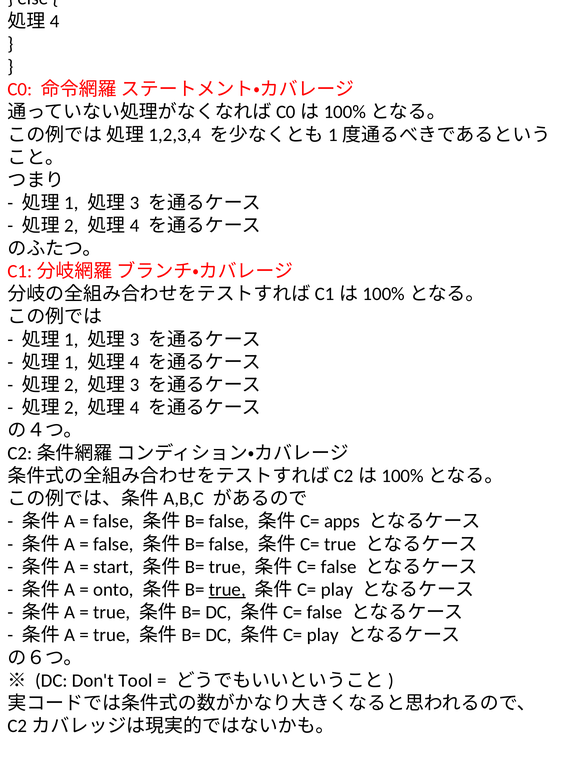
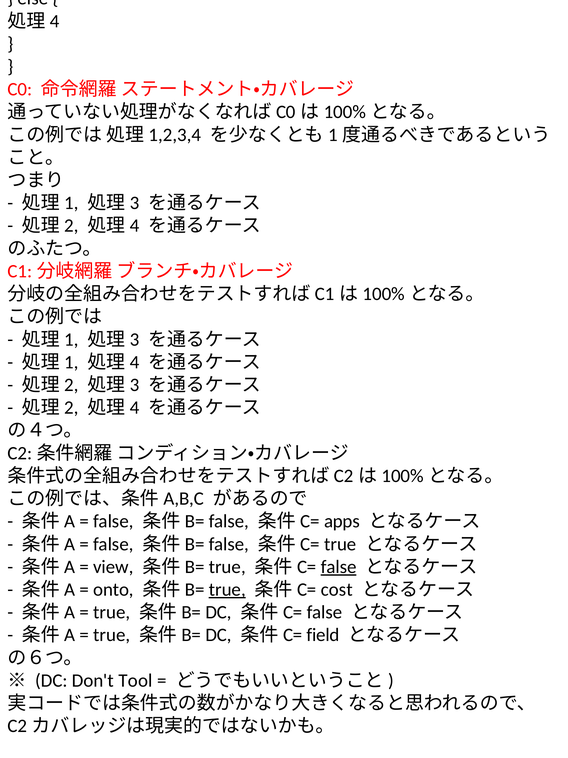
start: start -> view
false at (339, 566) underline: none -> present
play at (337, 589): play -> cost
play at (323, 635): play -> field
